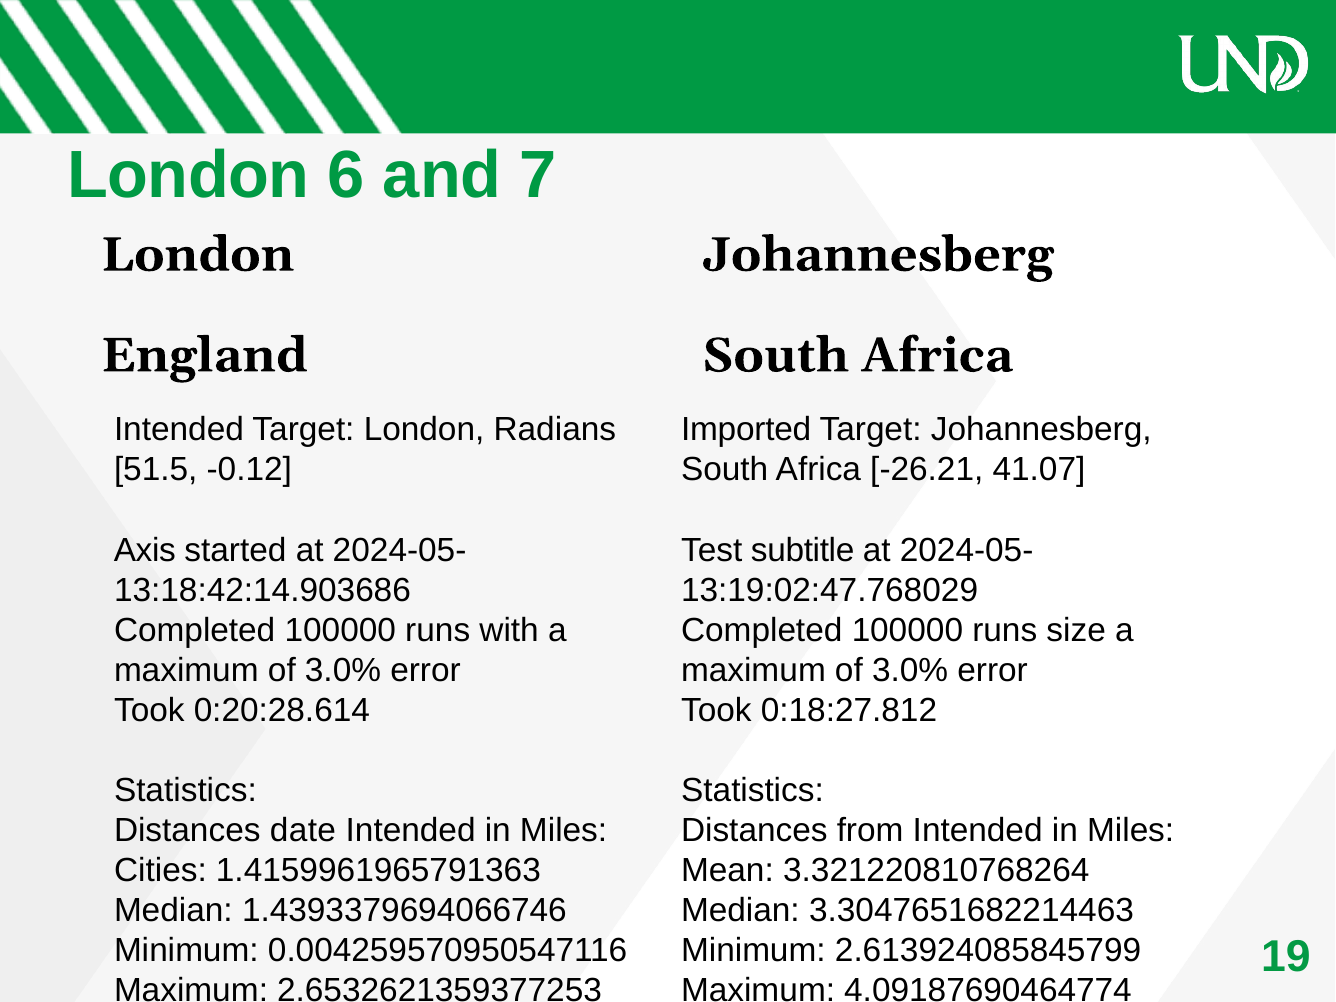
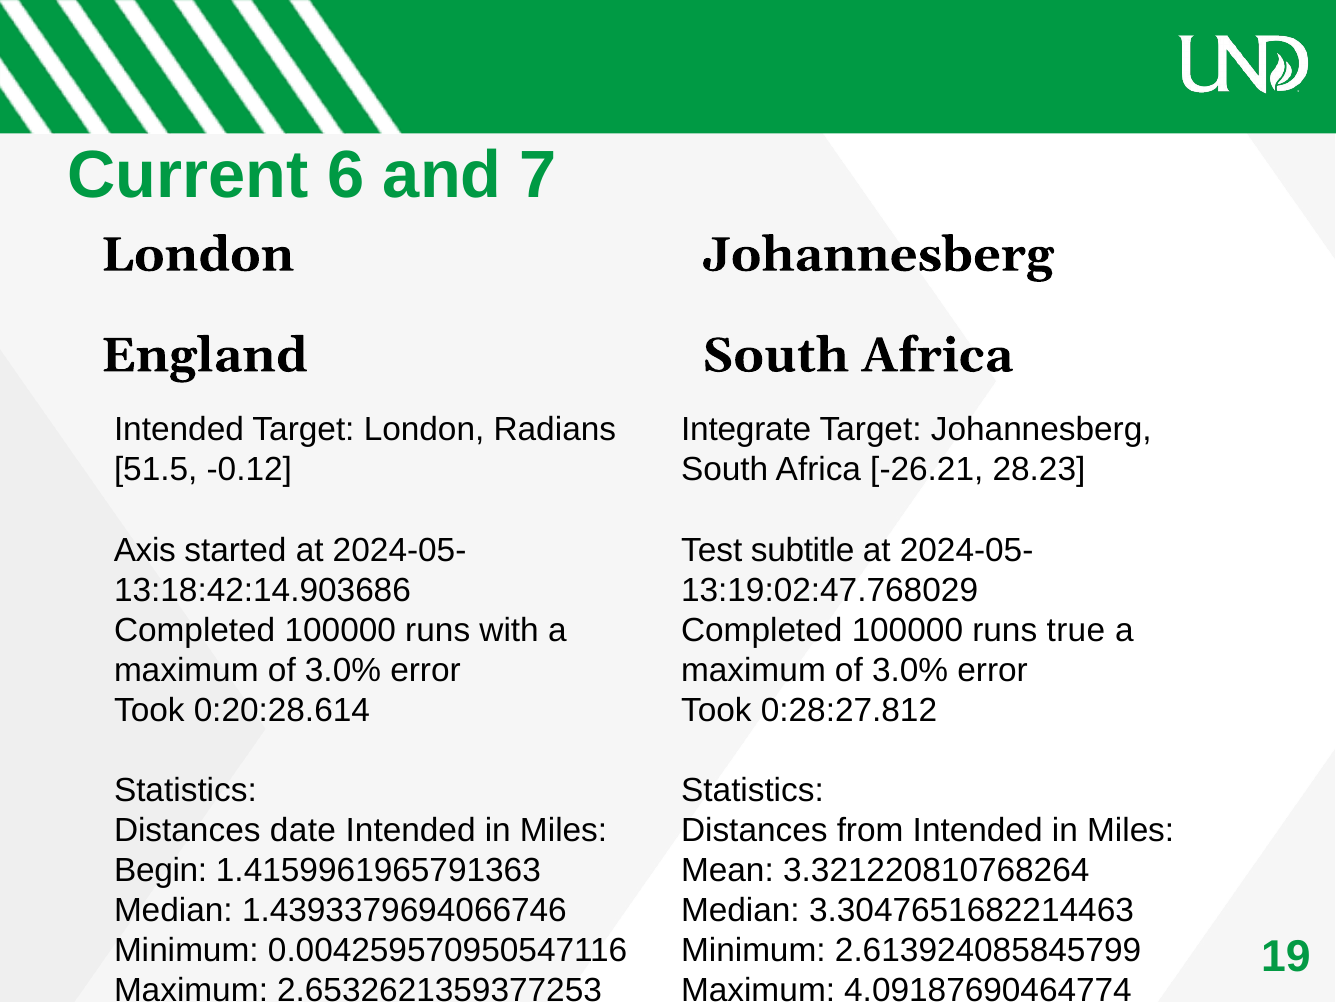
London at (188, 176): London -> Current
Imported: Imported -> Integrate
41.07: 41.07 -> 28.23
size: size -> true
0:18:27.812: 0:18:27.812 -> 0:28:27.812
Cities: Cities -> Begin
